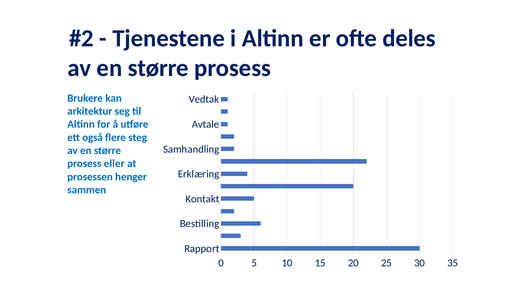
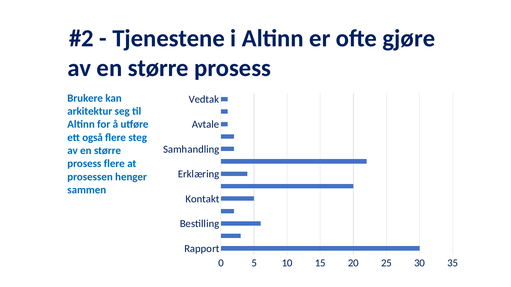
deles: deles -> gjøre
prosess eller: eller -> flere
